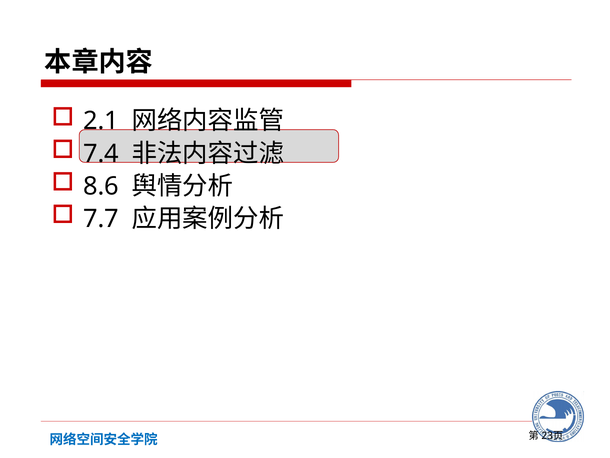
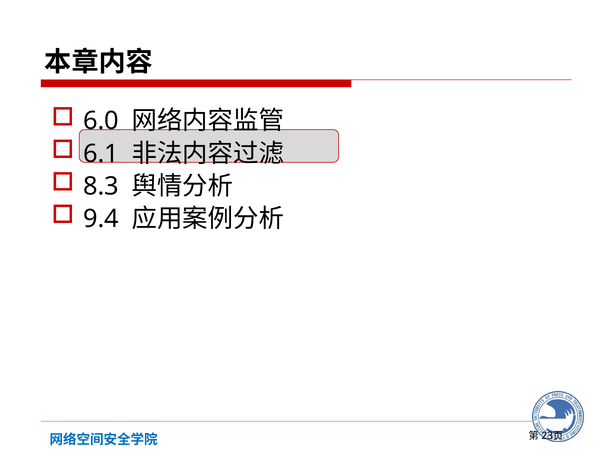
2.1: 2.1 -> 6.0
7.4: 7.4 -> 6.1
8.6: 8.6 -> 8.3
7.7: 7.7 -> 9.4
